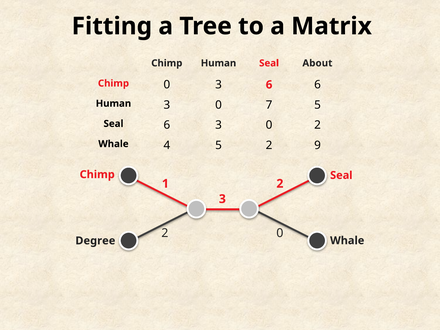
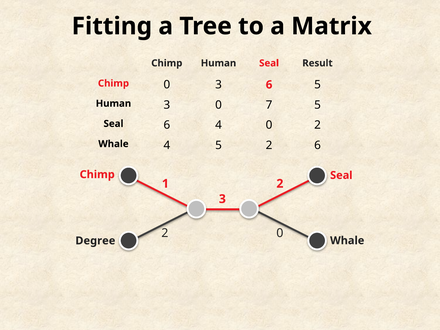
About: About -> Result
6 6: 6 -> 5
6 3: 3 -> 4
2 9: 9 -> 6
